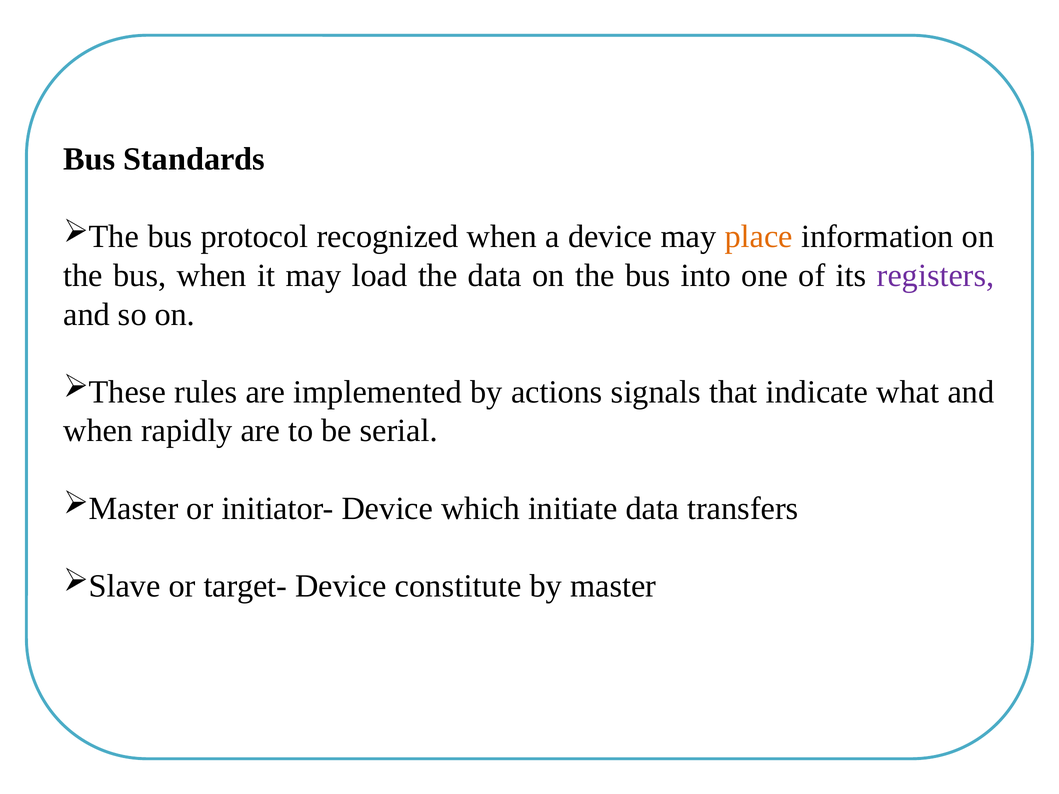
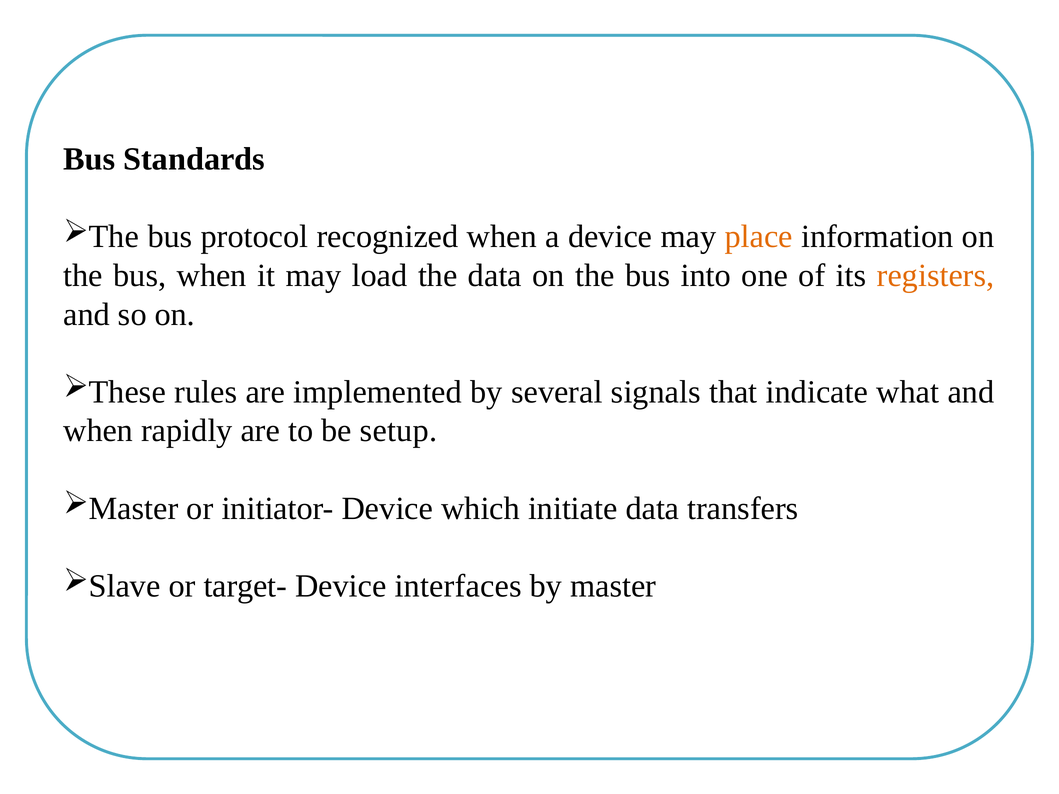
registers colour: purple -> orange
actions: actions -> several
serial: serial -> setup
constitute: constitute -> interfaces
